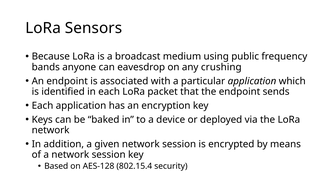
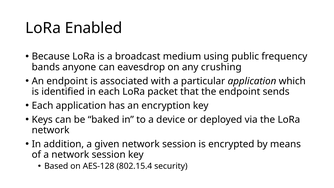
Sensors: Sensors -> Enabled
